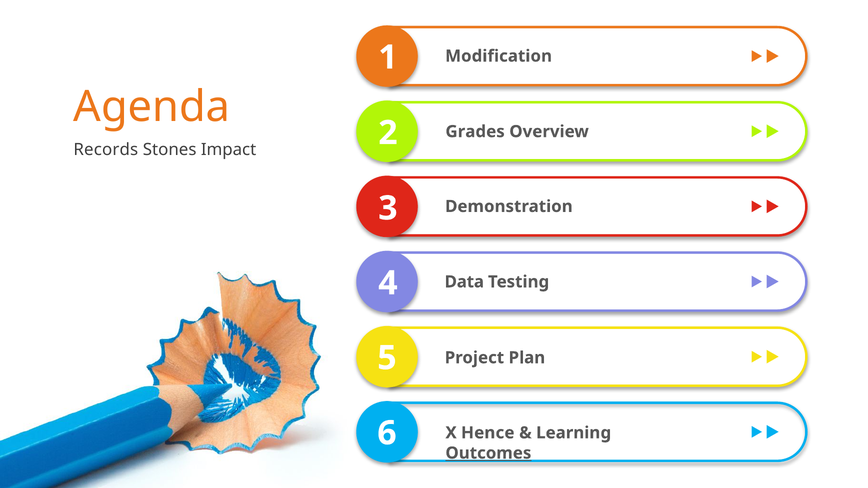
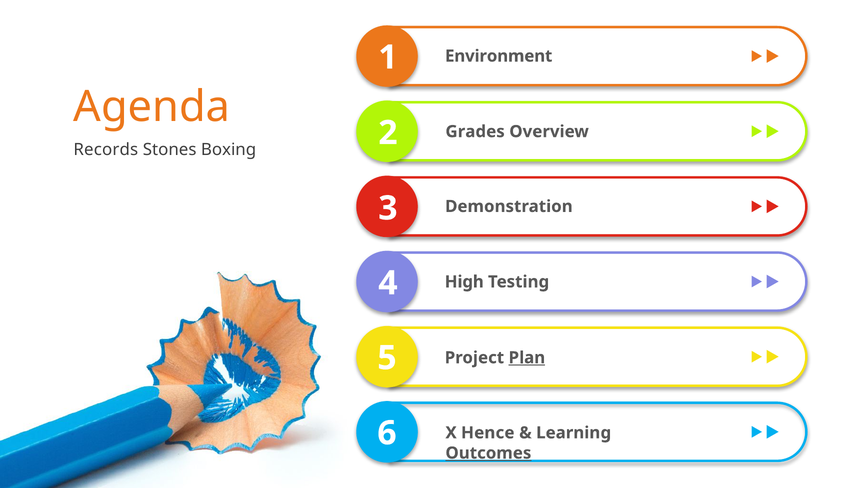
Modification: Modification -> Environment
Impact: Impact -> Boxing
Data: Data -> High
Plan underline: none -> present
